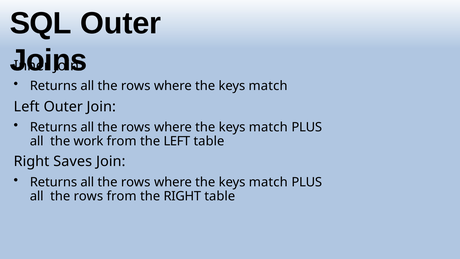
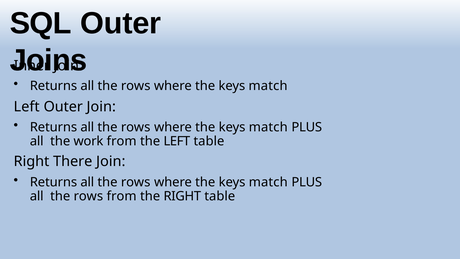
Saves: Saves -> There
